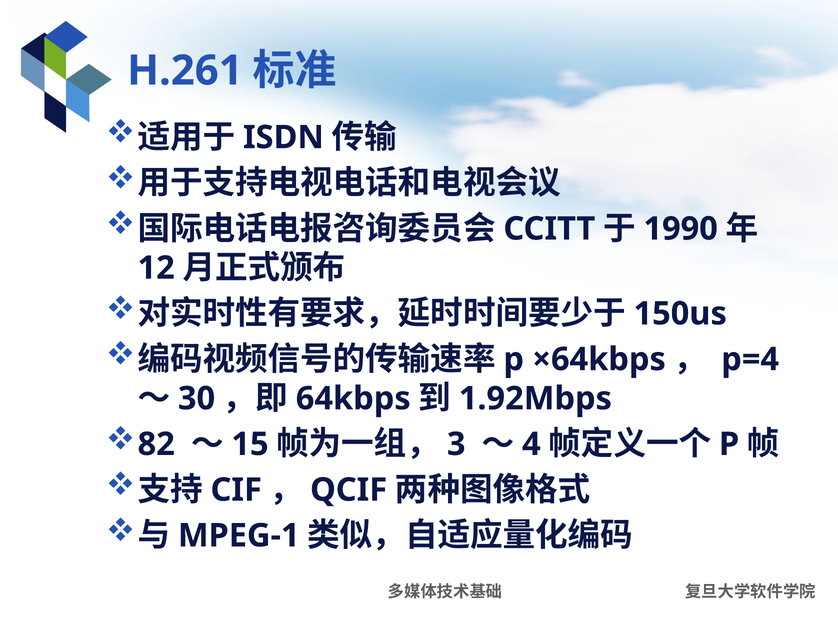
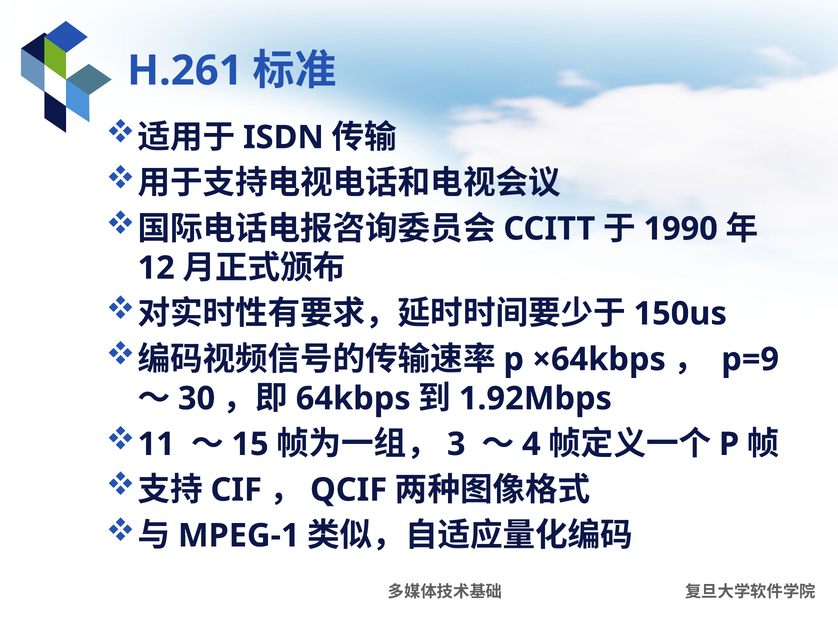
p=4: p=4 -> p=9
82: 82 -> 11
